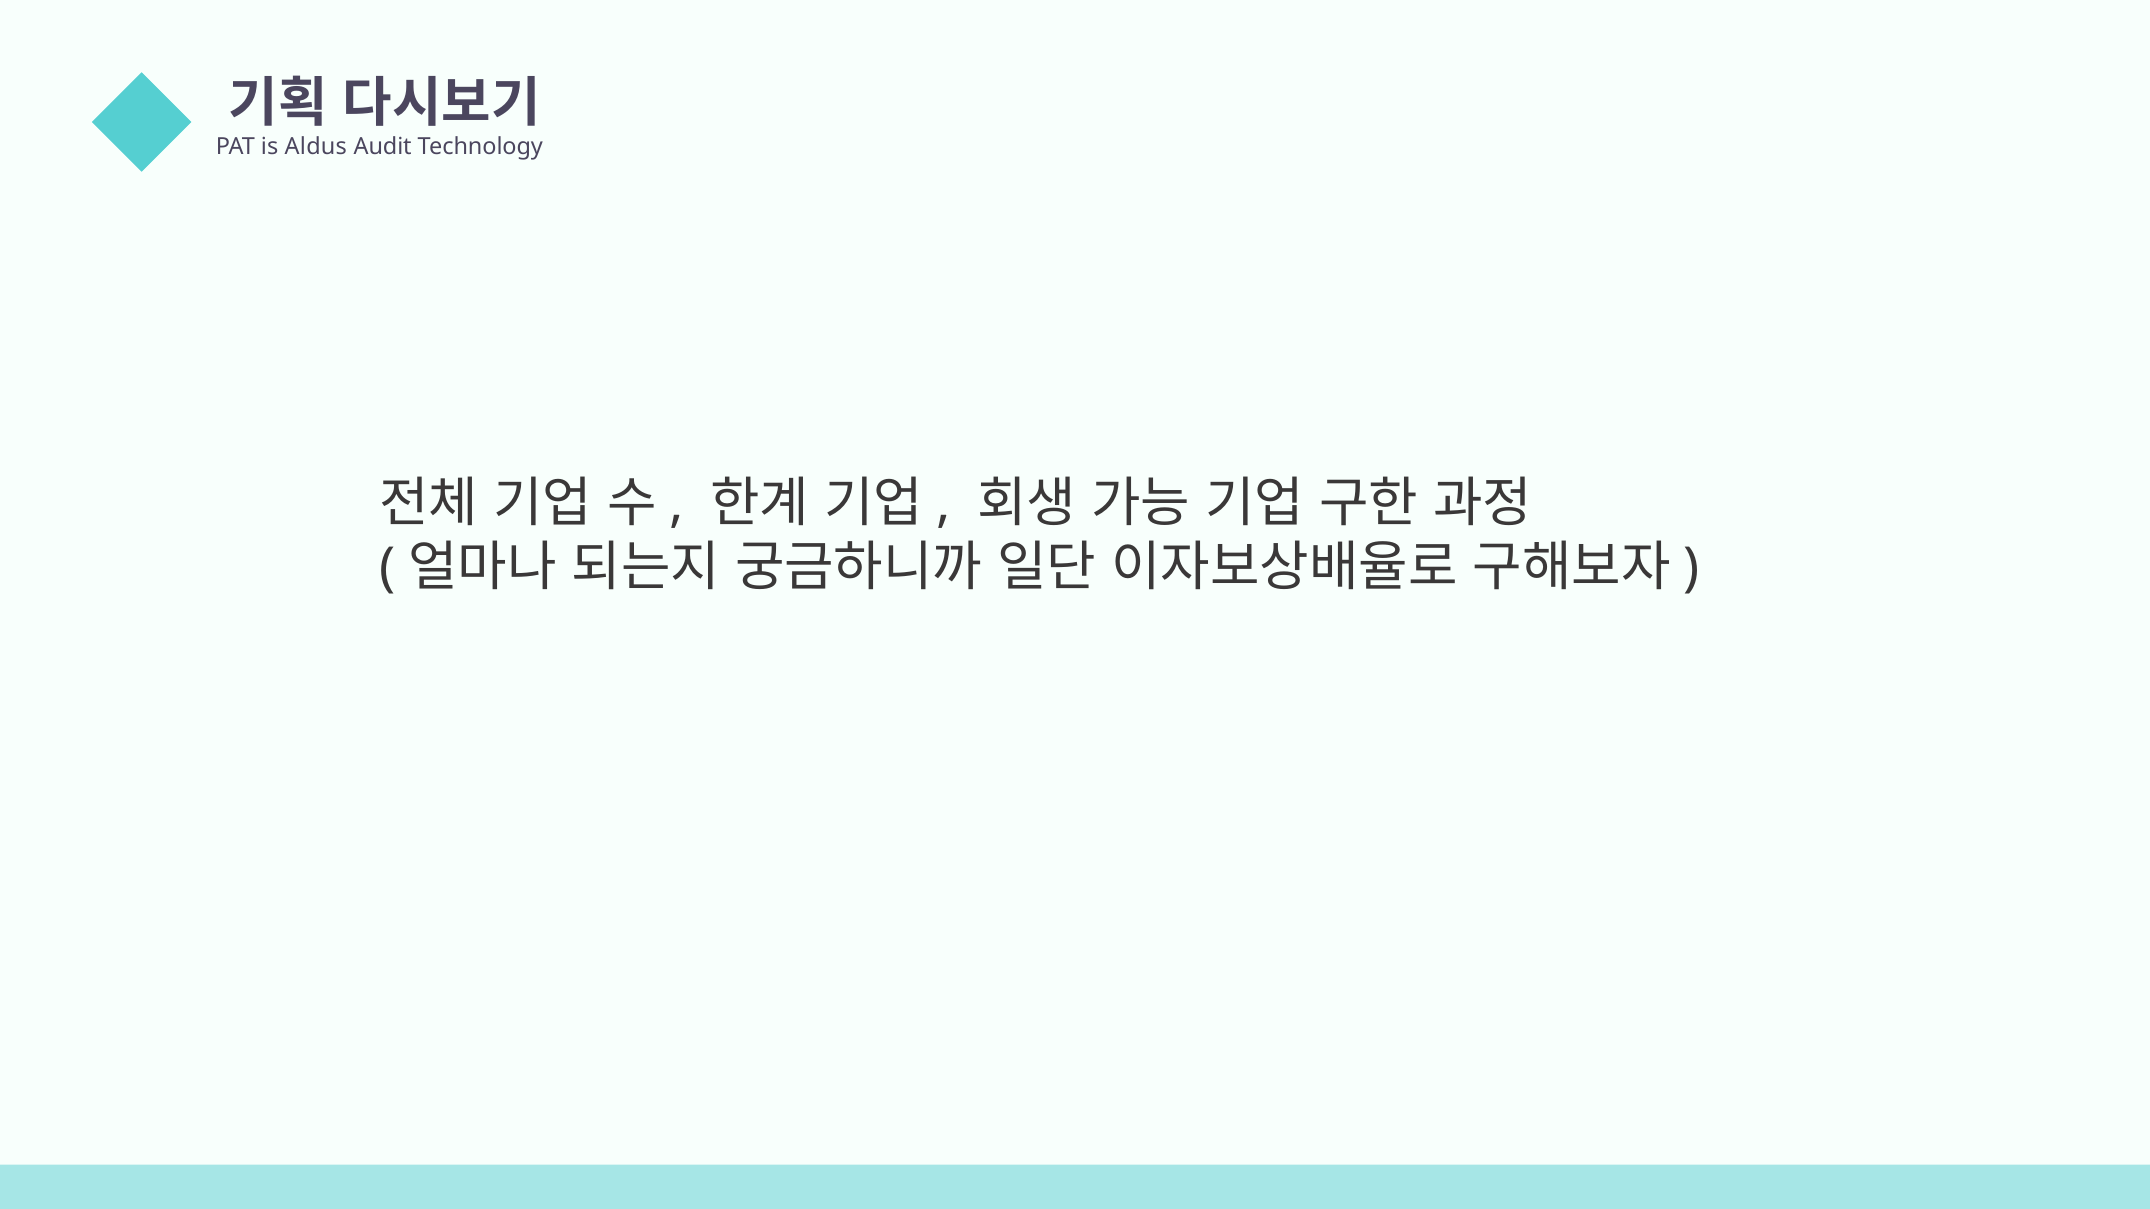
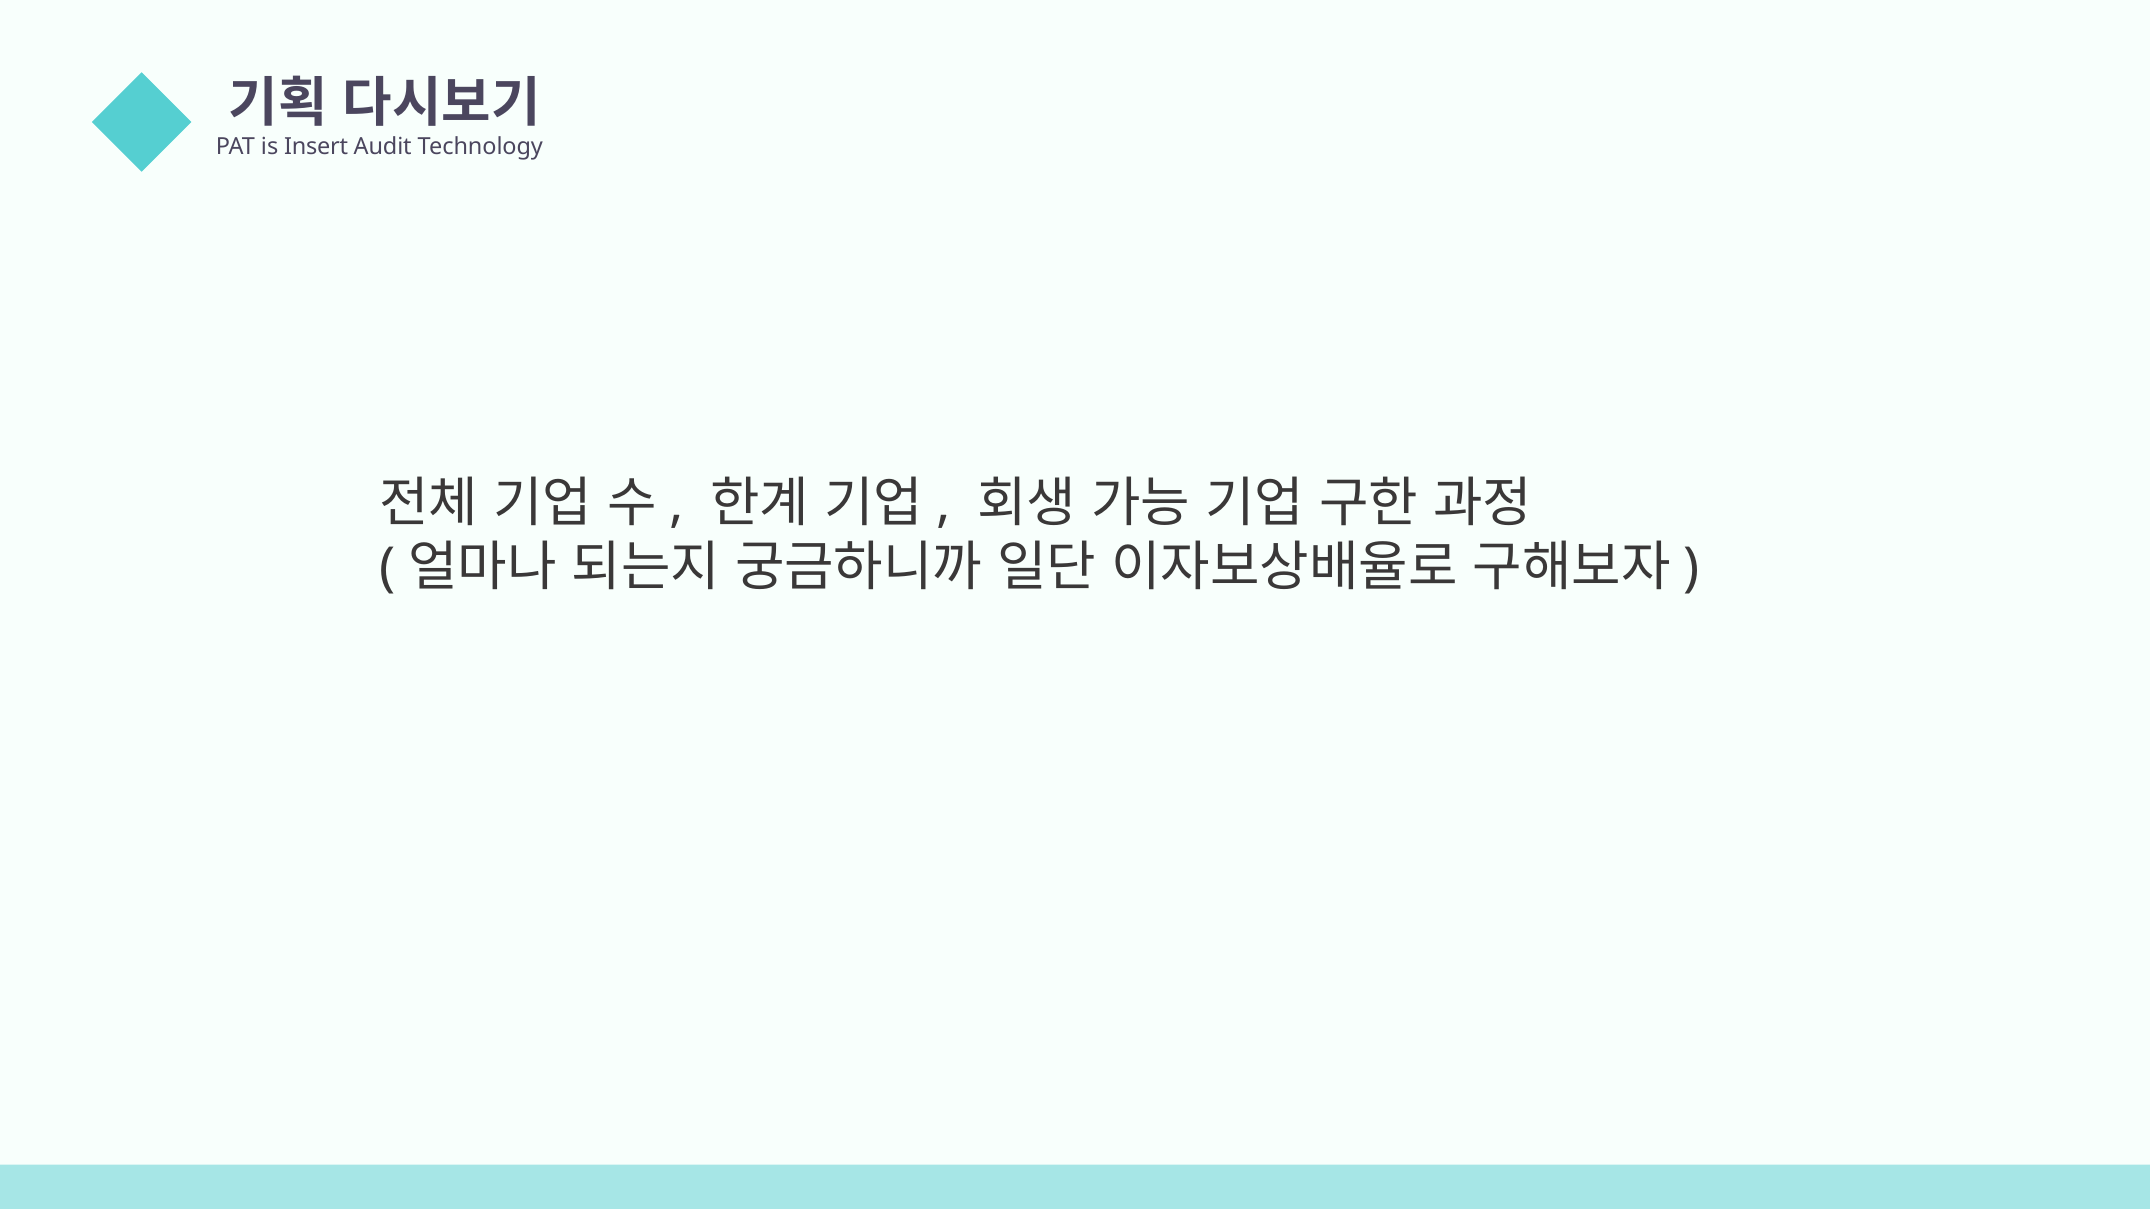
Aldus: Aldus -> Insert
